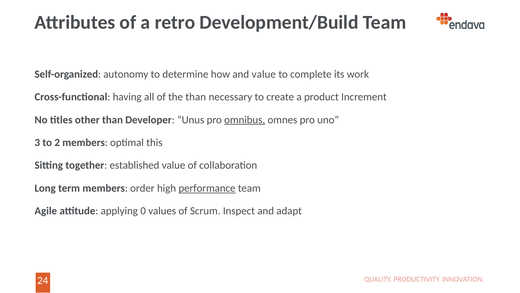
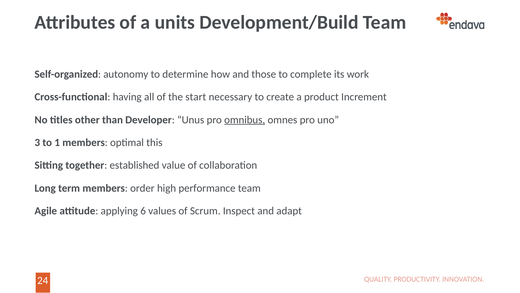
retro: retro -> units
and value: value -> those
the than: than -> start
2: 2 -> 1
performance underline: present -> none
0: 0 -> 6
